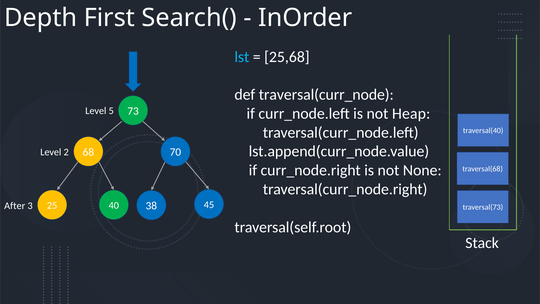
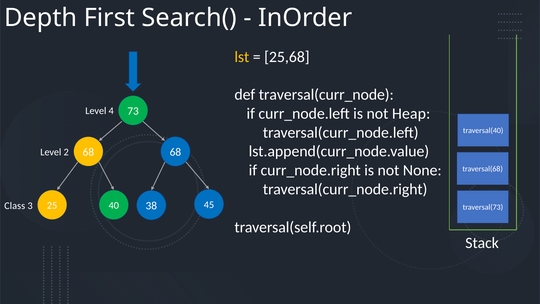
lst colour: light blue -> yellow
5: 5 -> 4
68 70: 70 -> 68
After: After -> Class
